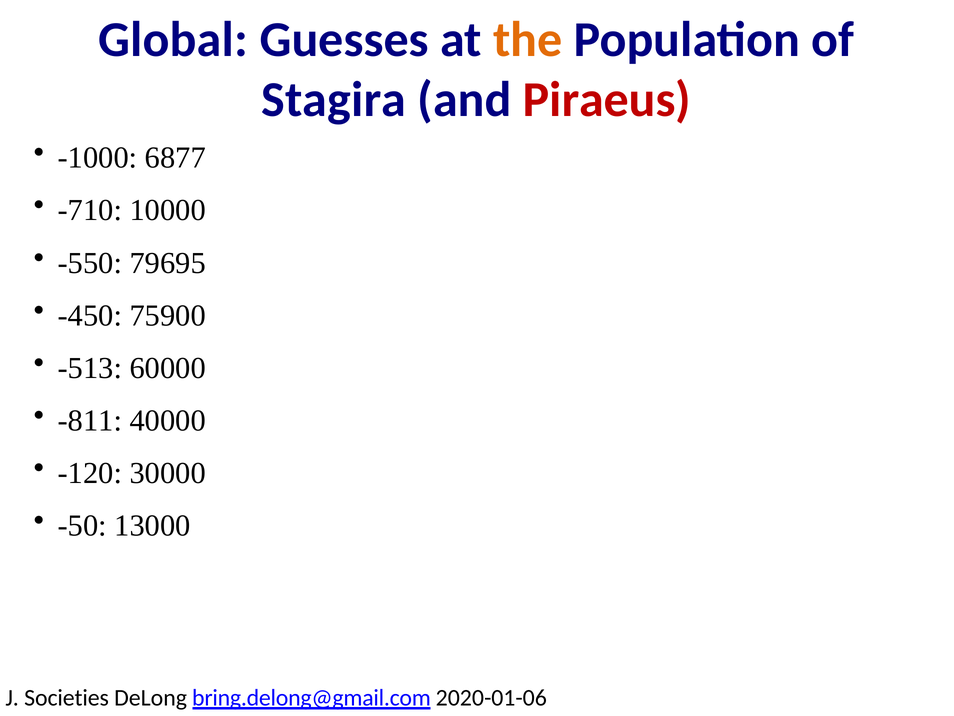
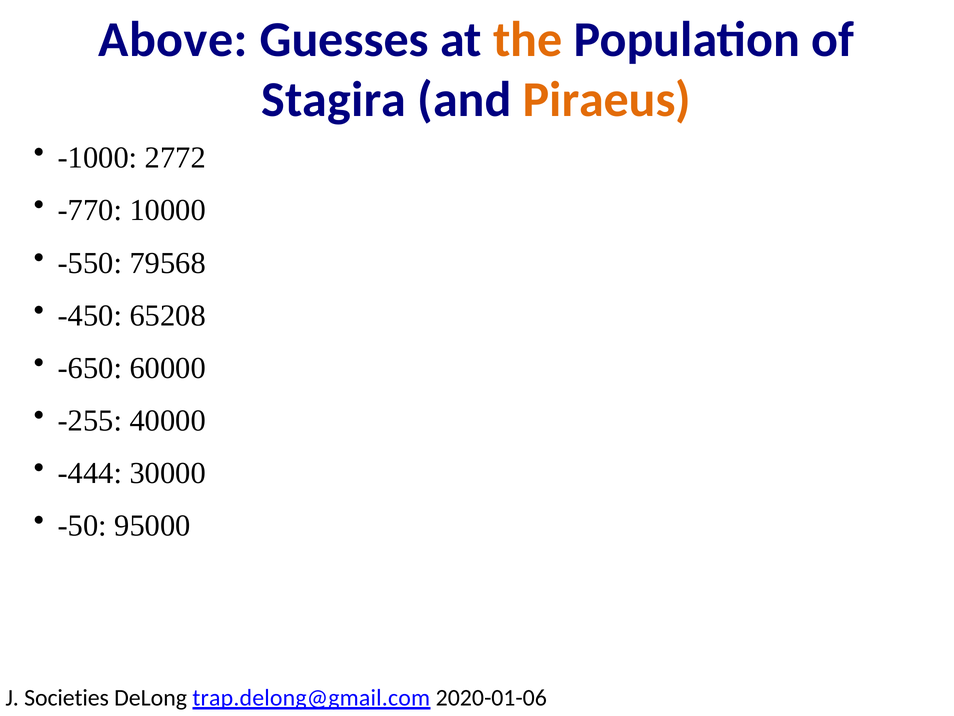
Global: Global -> Above
Piraeus colour: red -> orange
6877: 6877 -> 2772
-710: -710 -> -770
79695: 79695 -> 79568
75900: 75900 -> 65208
-513: -513 -> -650
-811: -811 -> -255
-120: -120 -> -444
13000: 13000 -> 95000
bring.delong@gmail.com: bring.delong@gmail.com -> trap.delong@gmail.com
